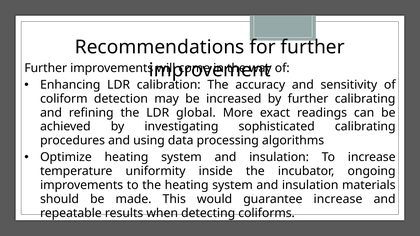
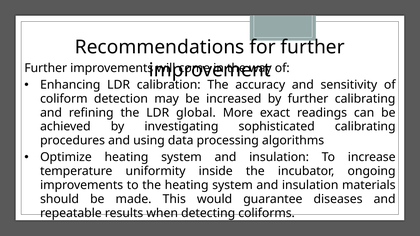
guarantee increase: increase -> diseases
